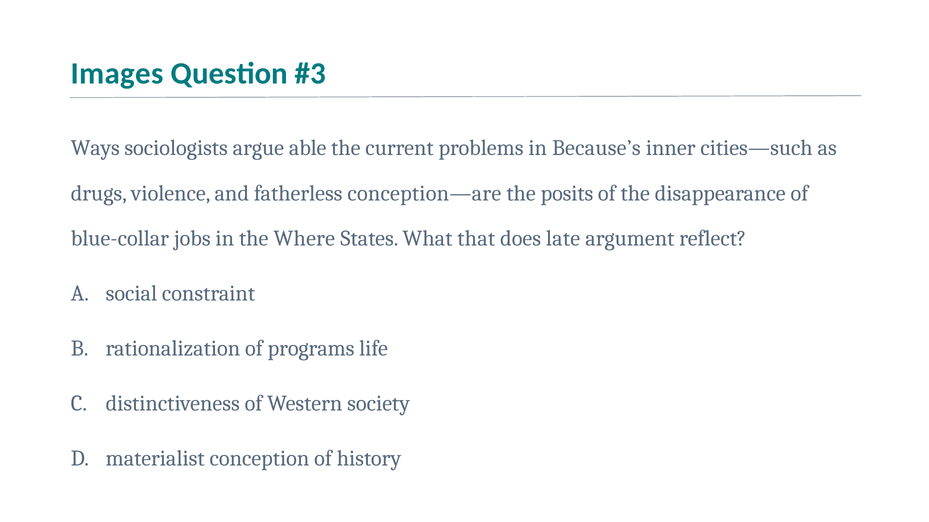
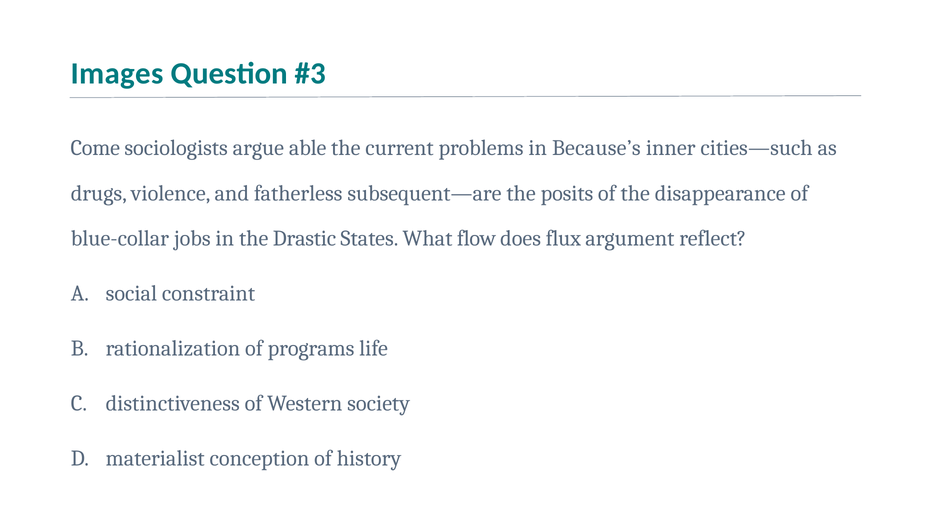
Ways: Ways -> Come
conception—are: conception—are -> subsequent—are
Where: Where -> Drastic
that: that -> flow
late: late -> flux
